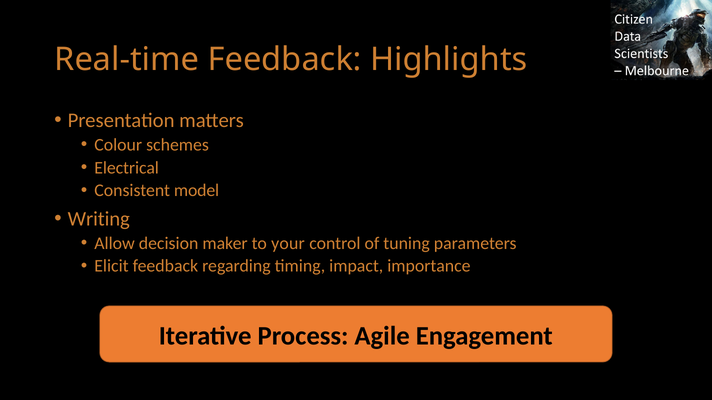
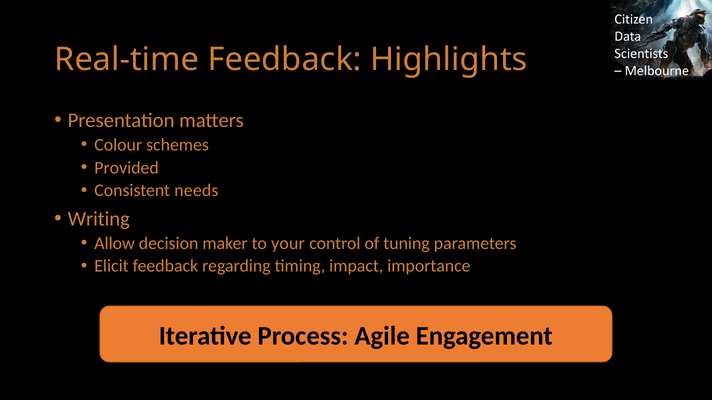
Electrical: Electrical -> Provided
model: model -> needs
